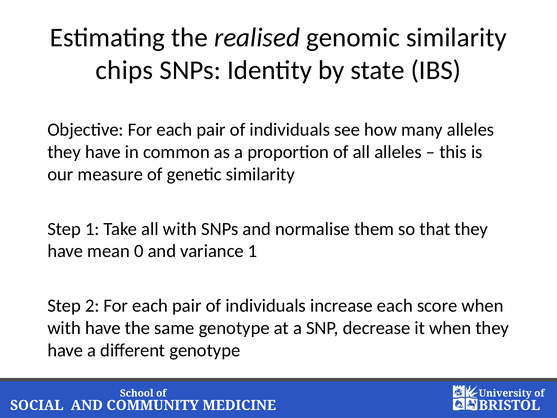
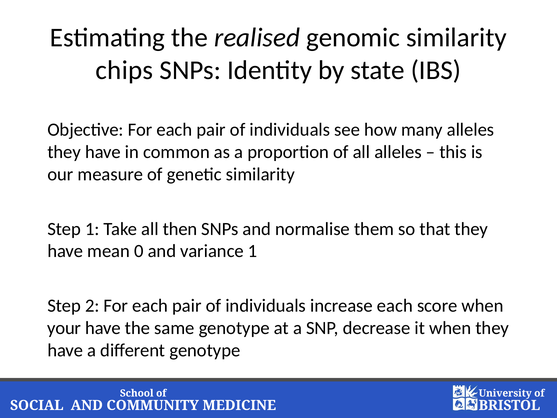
all with: with -> then
with at (64, 328): with -> your
